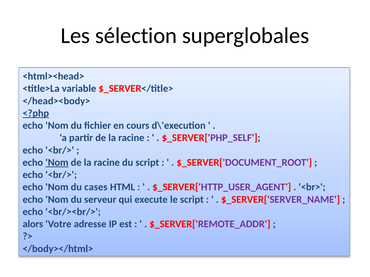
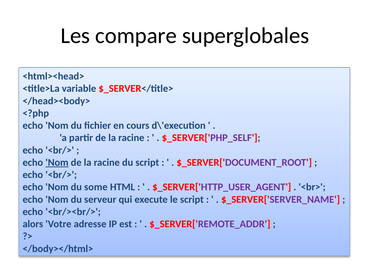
sélection: sélection -> compare
<?php underline: present -> none
cases: cases -> some
